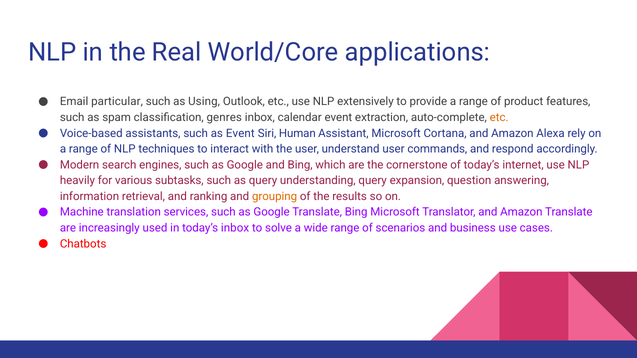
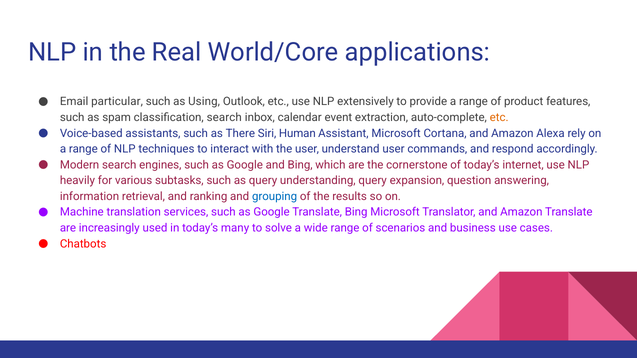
classification genres: genres -> search
as Event: Event -> There
grouping colour: orange -> blue
today’s inbox: inbox -> many
